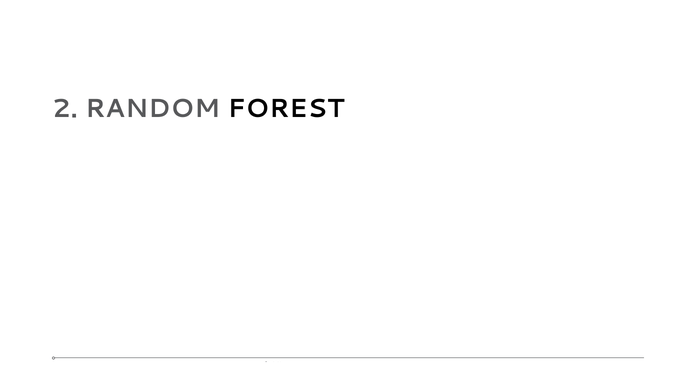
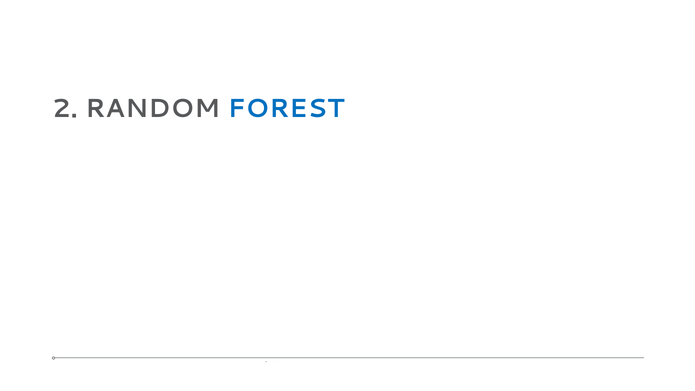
FOREST colour: black -> blue
